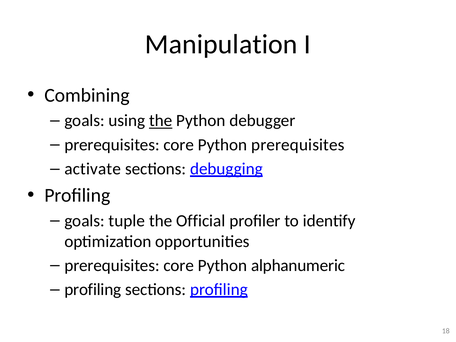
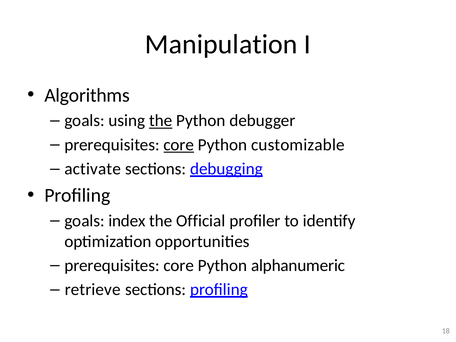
Combining: Combining -> Algorithms
core at (179, 145) underline: none -> present
Python prerequisites: prerequisites -> customizable
tuple: tuple -> index
profiling at (93, 290): profiling -> retrieve
